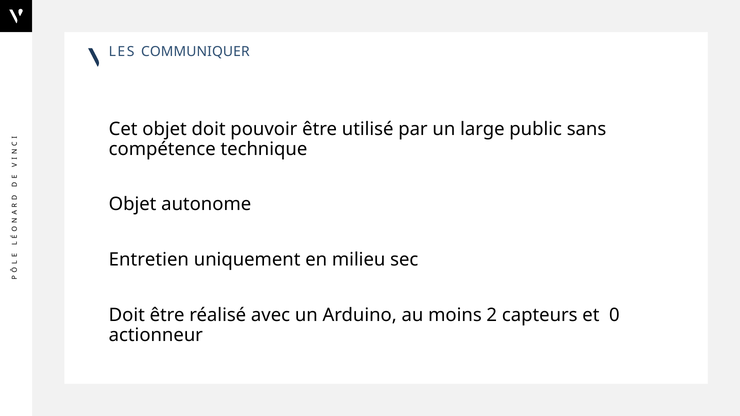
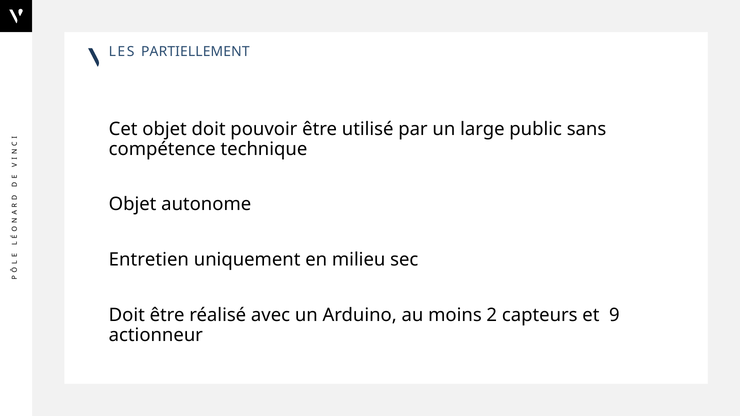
COMMUNIQUER: COMMUNIQUER -> PARTIELLEMENT
0: 0 -> 9
